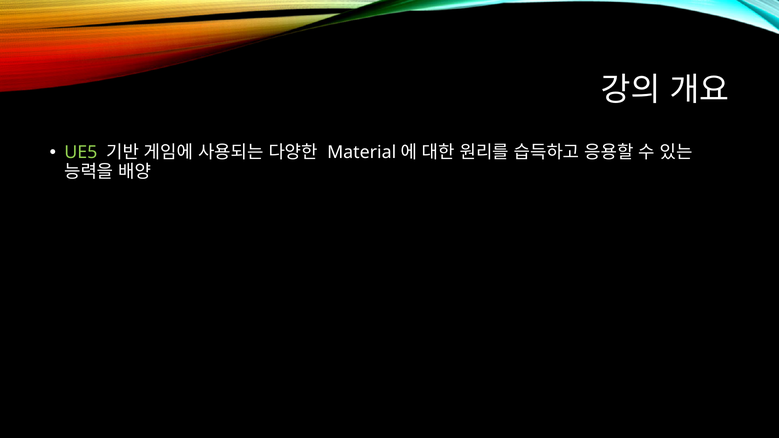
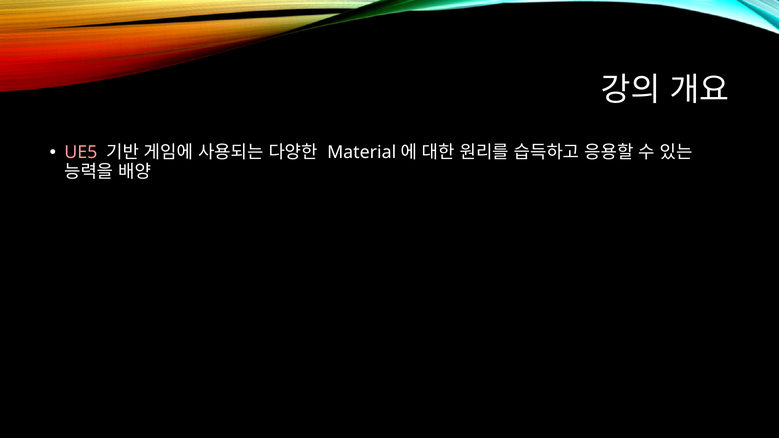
UE5 colour: light green -> pink
